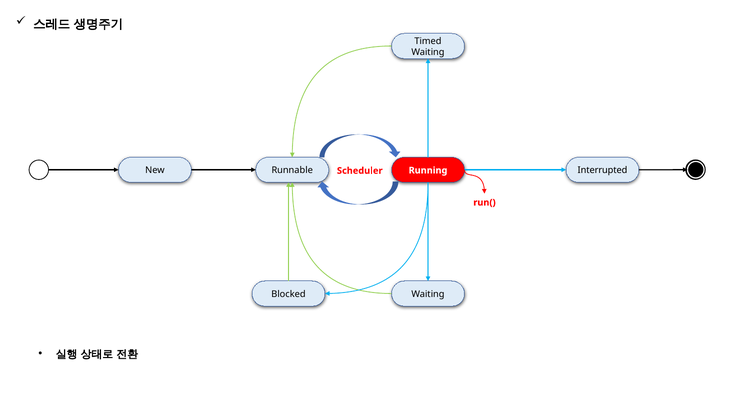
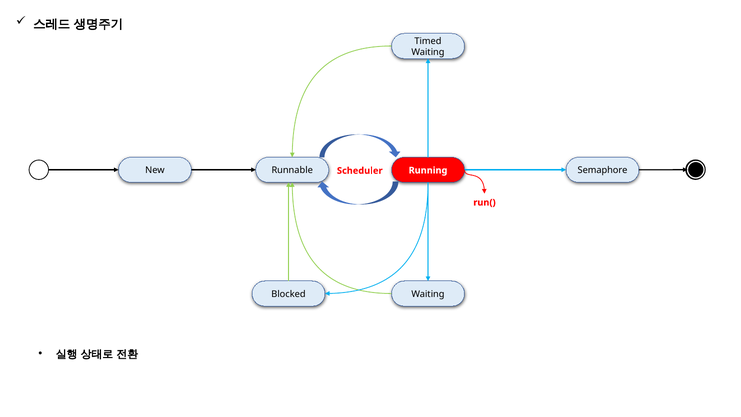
Interrupted: Interrupted -> Semaphore
